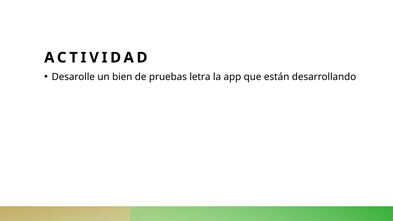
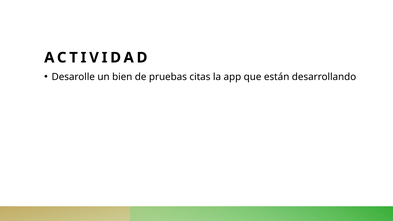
letra: letra -> citas
